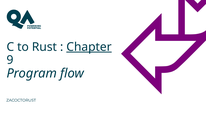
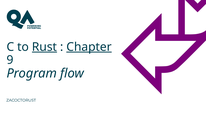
Rust underline: none -> present
